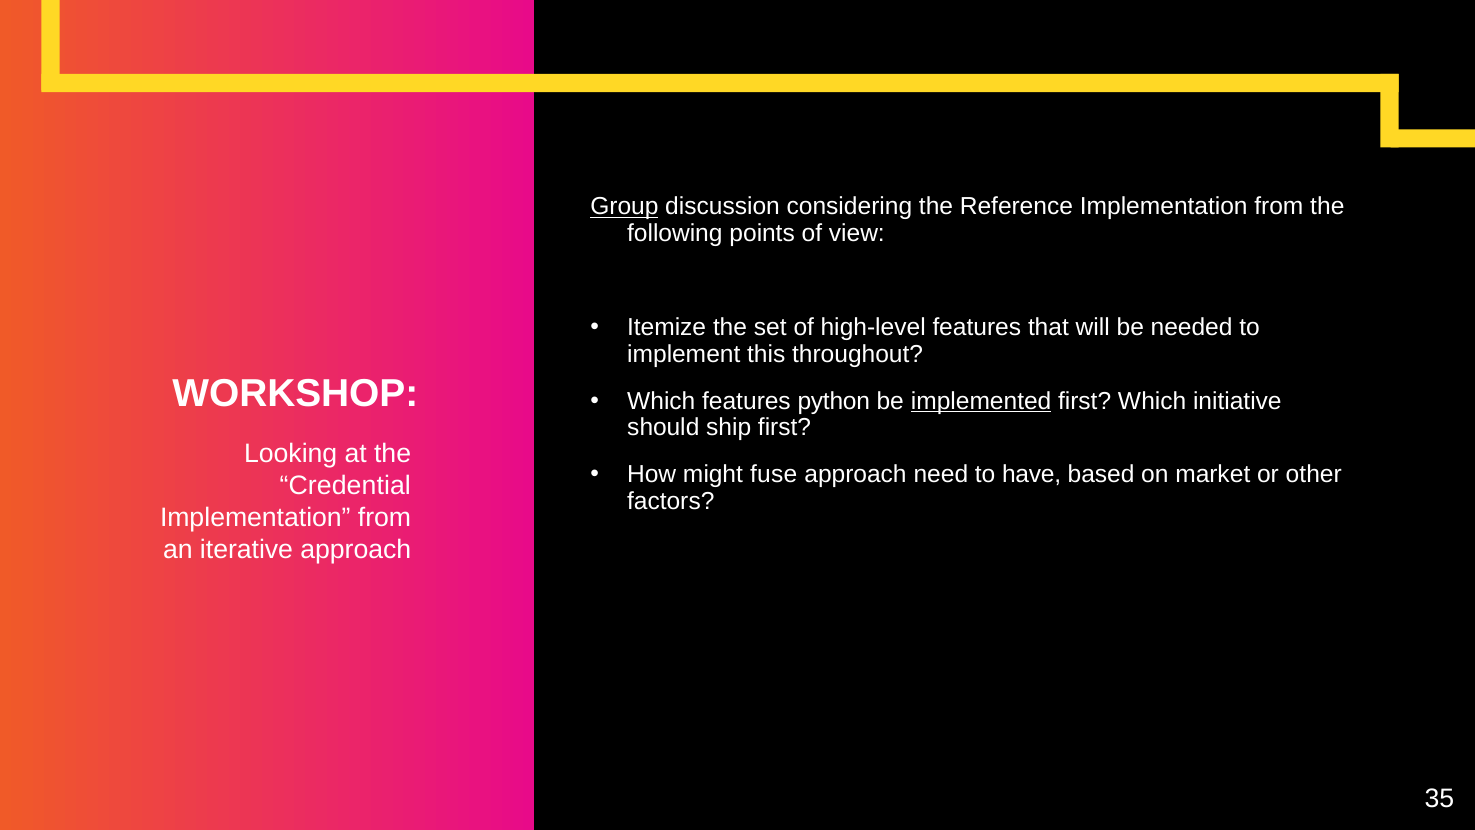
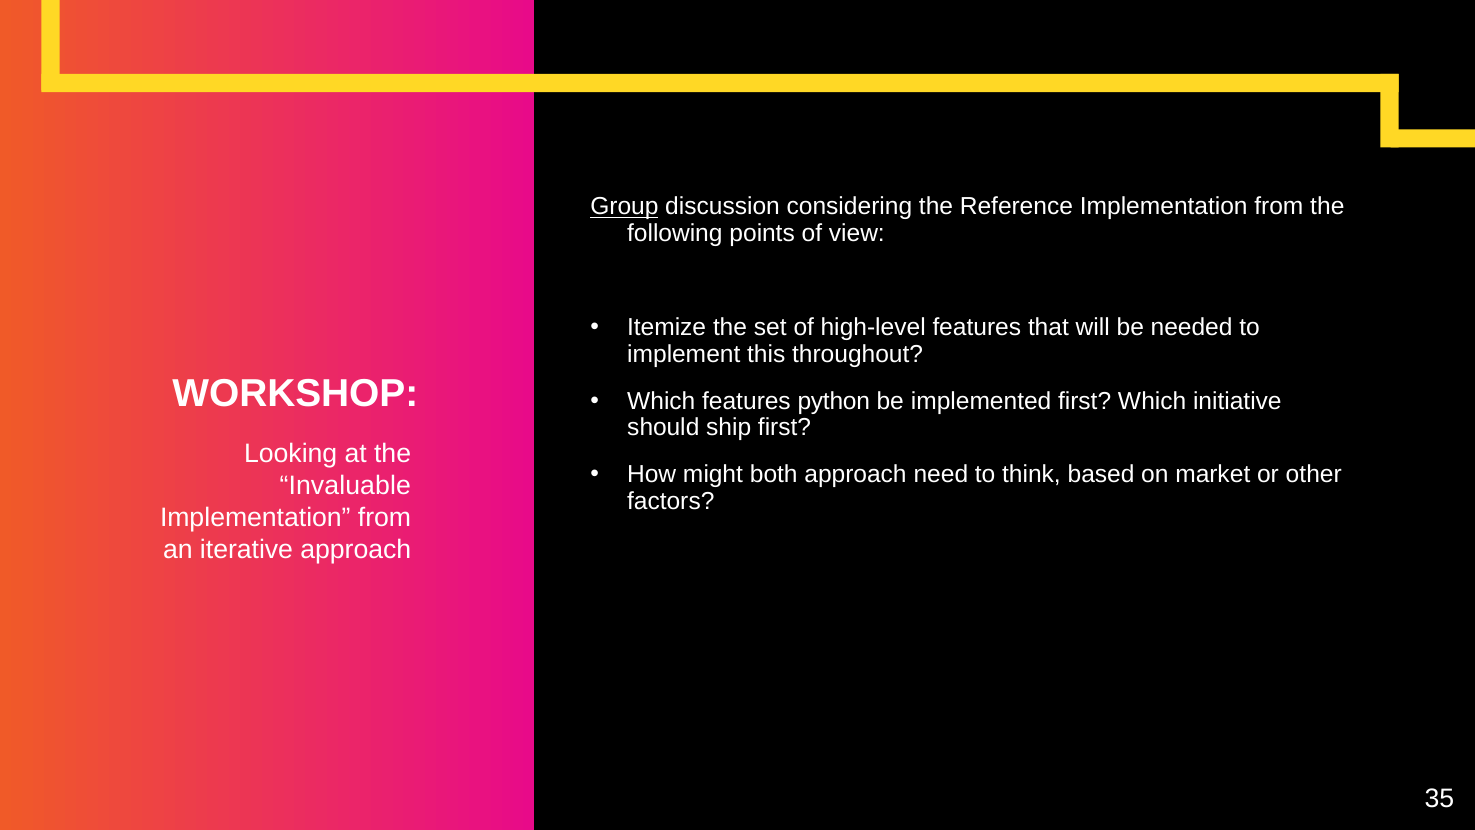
implemented underline: present -> none
fuse: fuse -> both
have: have -> think
Credential: Credential -> Invaluable
